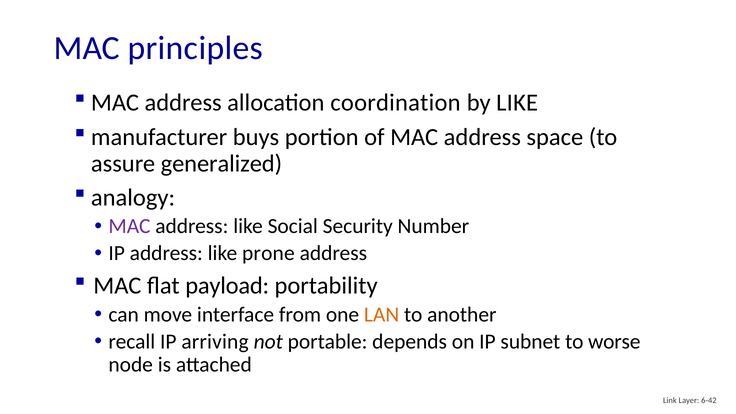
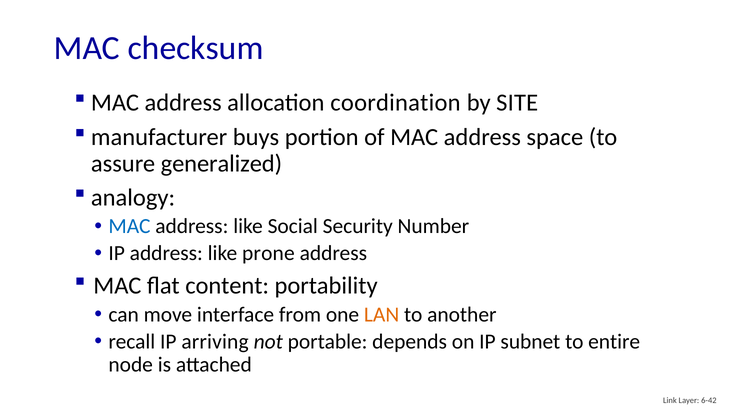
principles: principles -> checksum
by LIKE: LIKE -> SITE
MAC at (130, 226) colour: purple -> blue
payload: payload -> content
worse: worse -> entire
